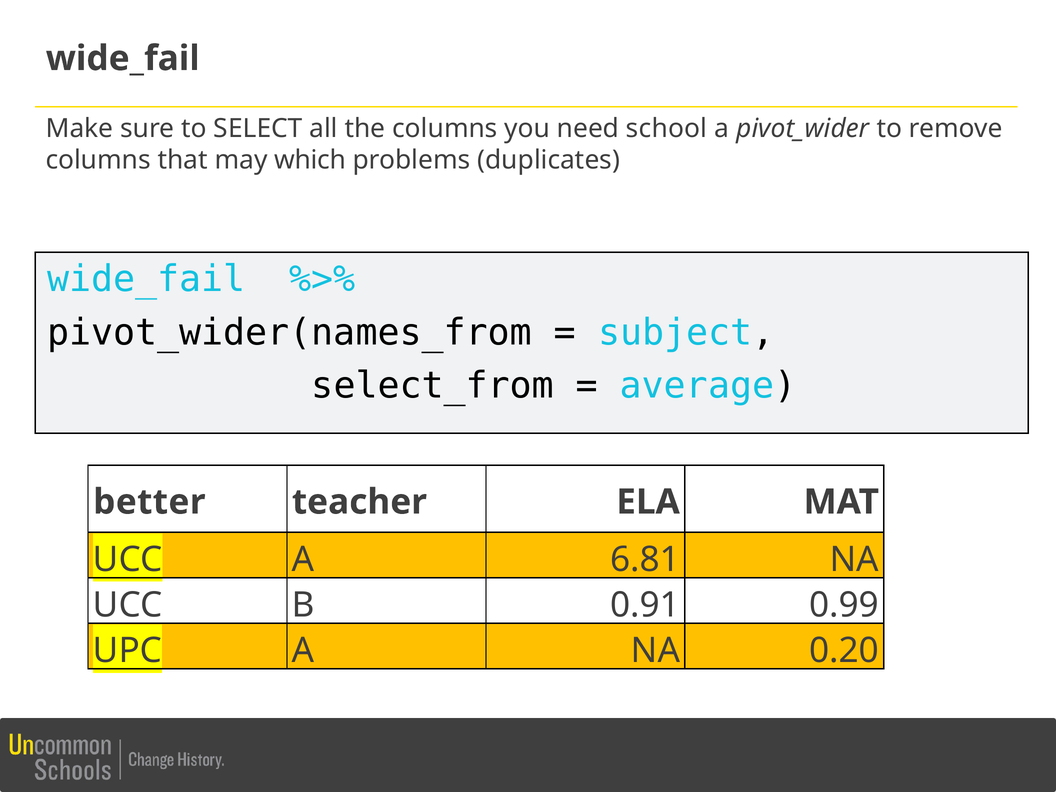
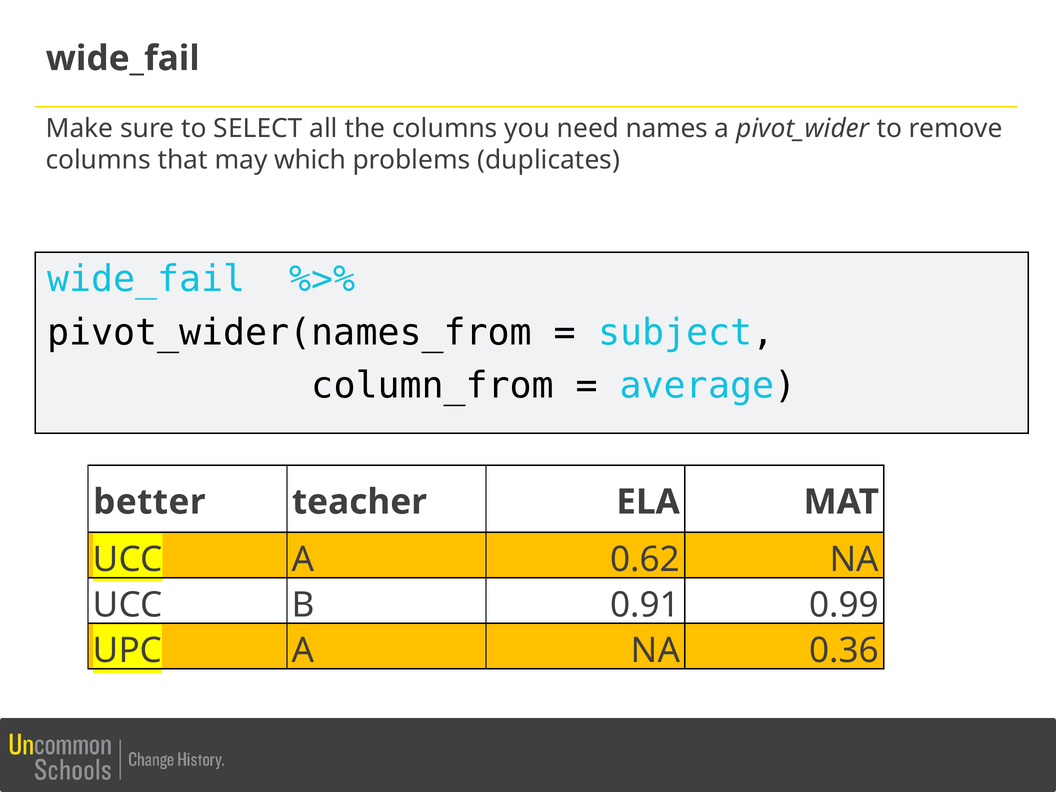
school: school -> names
select_from: select_from -> column_from
6.81: 6.81 -> 0.62
0.20: 0.20 -> 0.36
